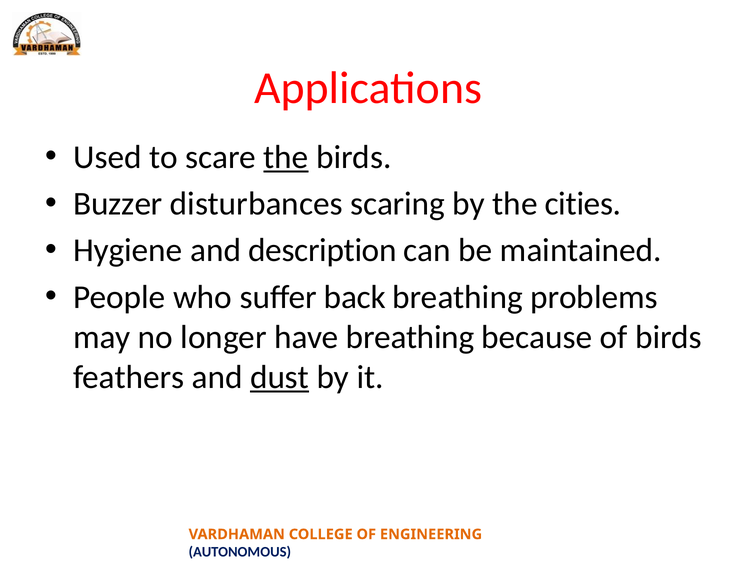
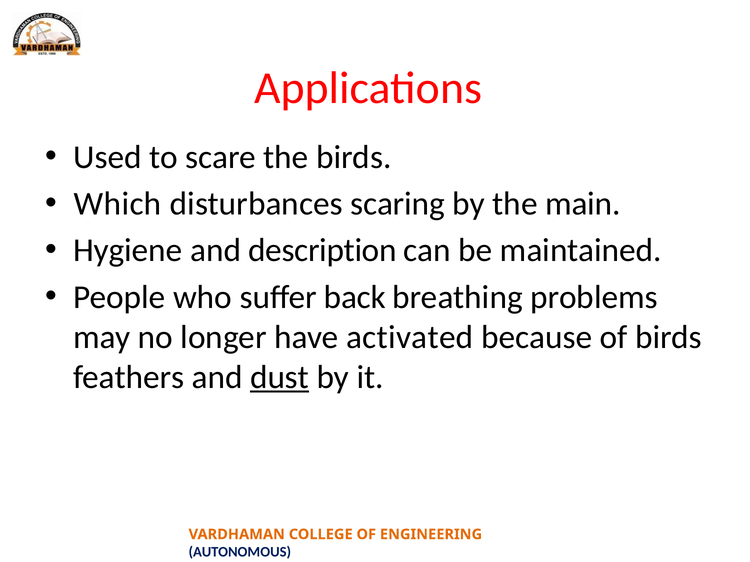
the at (286, 157) underline: present -> none
Buzzer: Buzzer -> Which
cities: cities -> main
have breathing: breathing -> activated
